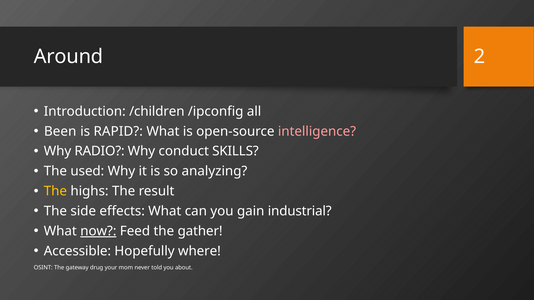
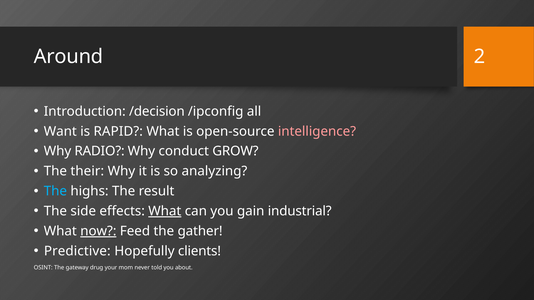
/children: /children -> /decision
Been: Been -> Want
SKILLS: SKILLS -> GROW
used: used -> their
The at (55, 191) colour: yellow -> light blue
What at (165, 211) underline: none -> present
Accessible: Accessible -> Predictive
where: where -> clients
